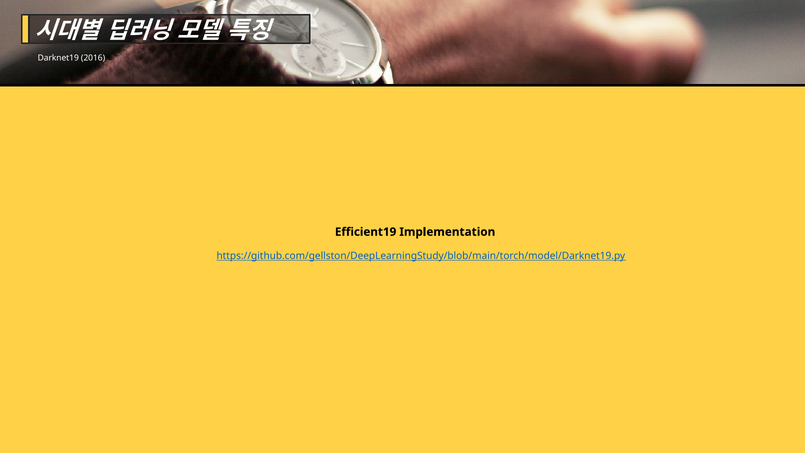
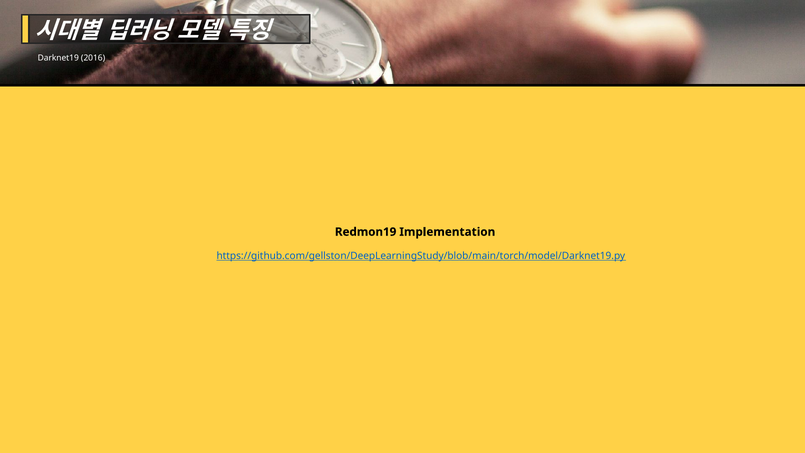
Efficient19: Efficient19 -> Redmon19
